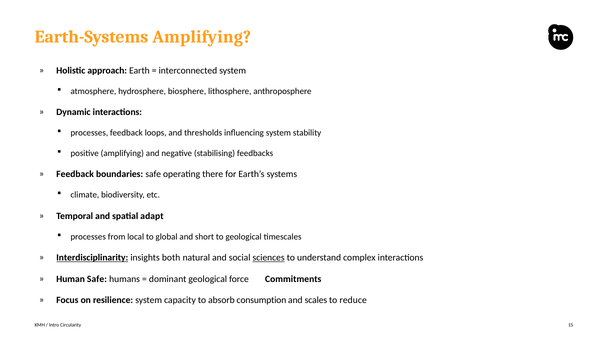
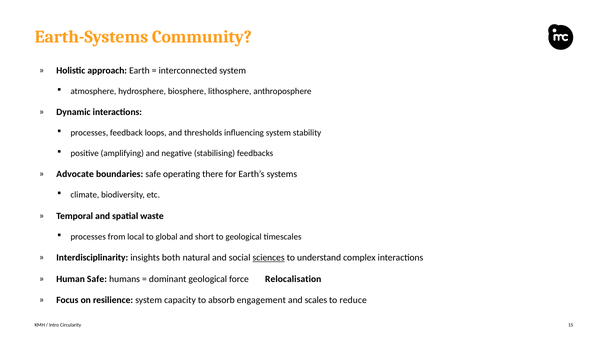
Earth-Systems Amplifying: Amplifying -> Community
Feedback at (75, 174): Feedback -> Advocate
adapt: adapt -> waste
Interdisciplinarity underline: present -> none
Commitments: Commitments -> Relocalisation
consumption: consumption -> engagement
